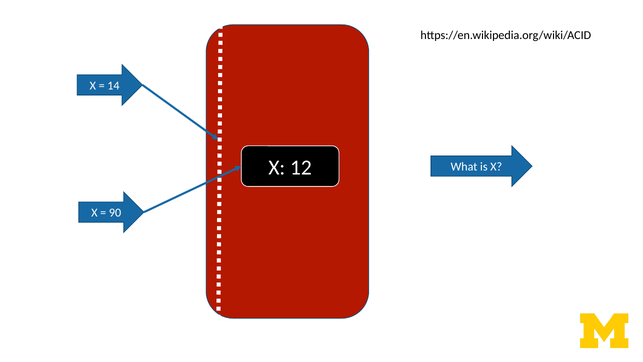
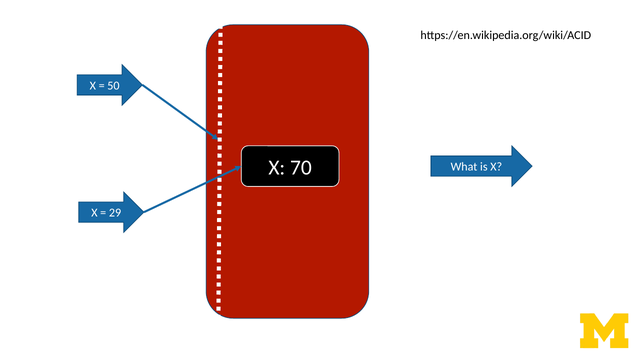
14: 14 -> 50
12: 12 -> 70
90: 90 -> 29
